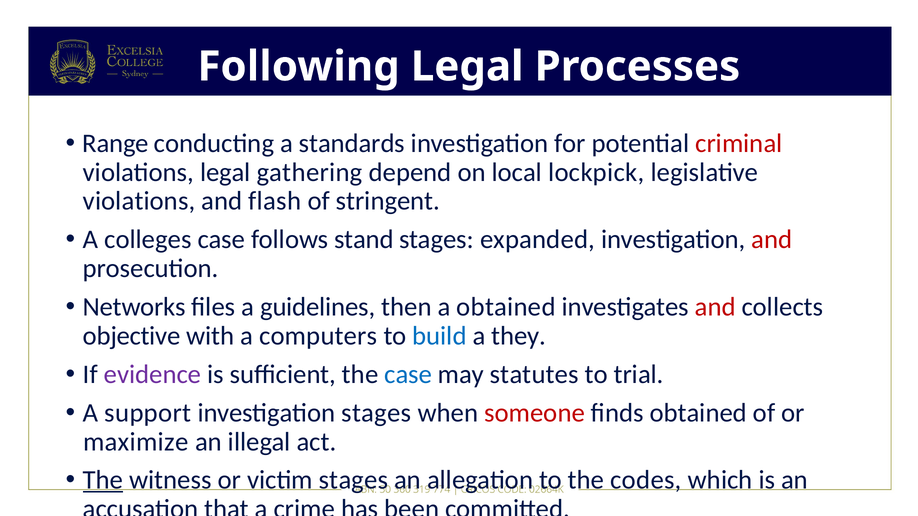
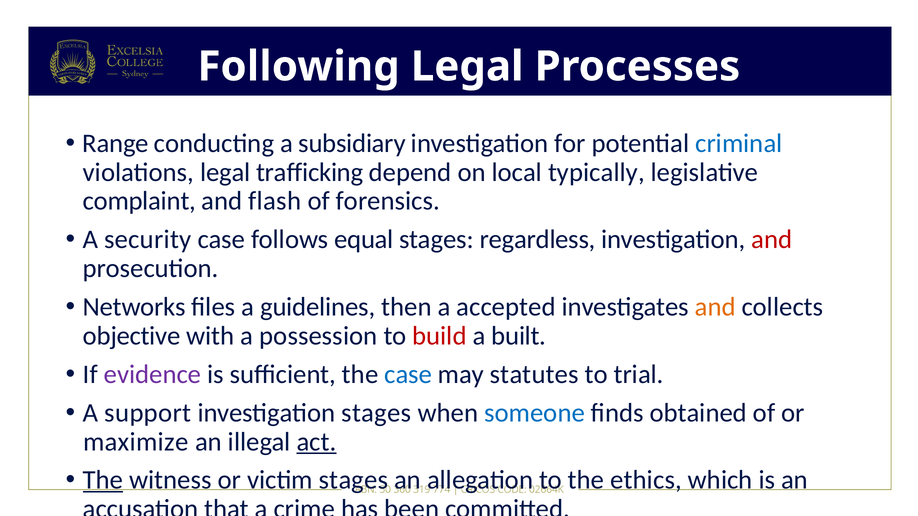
standards: standards -> subsidiary
criminal colour: red -> blue
legal gathering: gathering -> trafficking
lockpick: lockpick -> typically
violations at (139, 201): violations -> complaint
of stringent: stringent -> forensics
colleges: colleges -> security
stand: stand -> equal
expanded: expanded -> regardless
a obtained: obtained -> accepted
and at (715, 307) colour: red -> orange
computers: computers -> possession
build colour: blue -> red
a they: they -> built
someone colour: red -> blue
act underline: none -> present
codes: codes -> ethics
